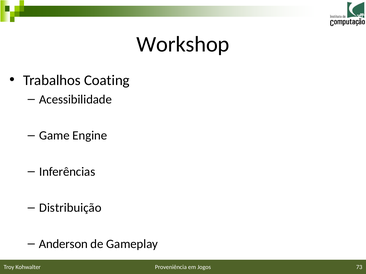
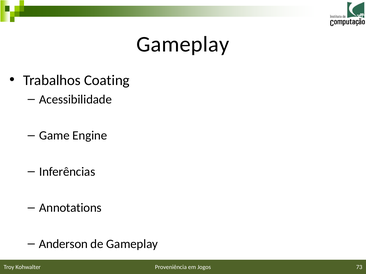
Workshop at (183, 44): Workshop -> Gameplay
Distribuição: Distribuição -> Annotations
